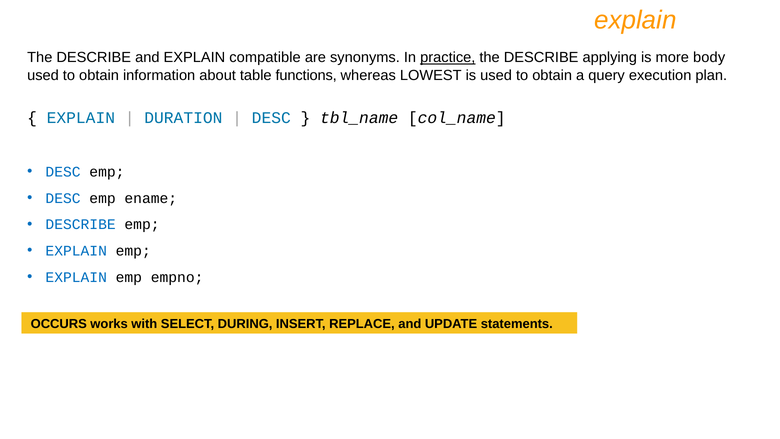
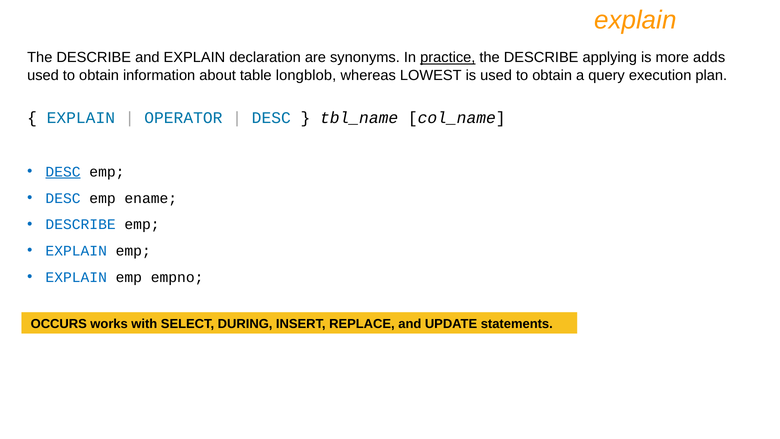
compatible: compatible -> declaration
body: body -> adds
functions: functions -> longblob
DURATION: DURATION -> OPERATOR
DESC at (63, 172) underline: none -> present
